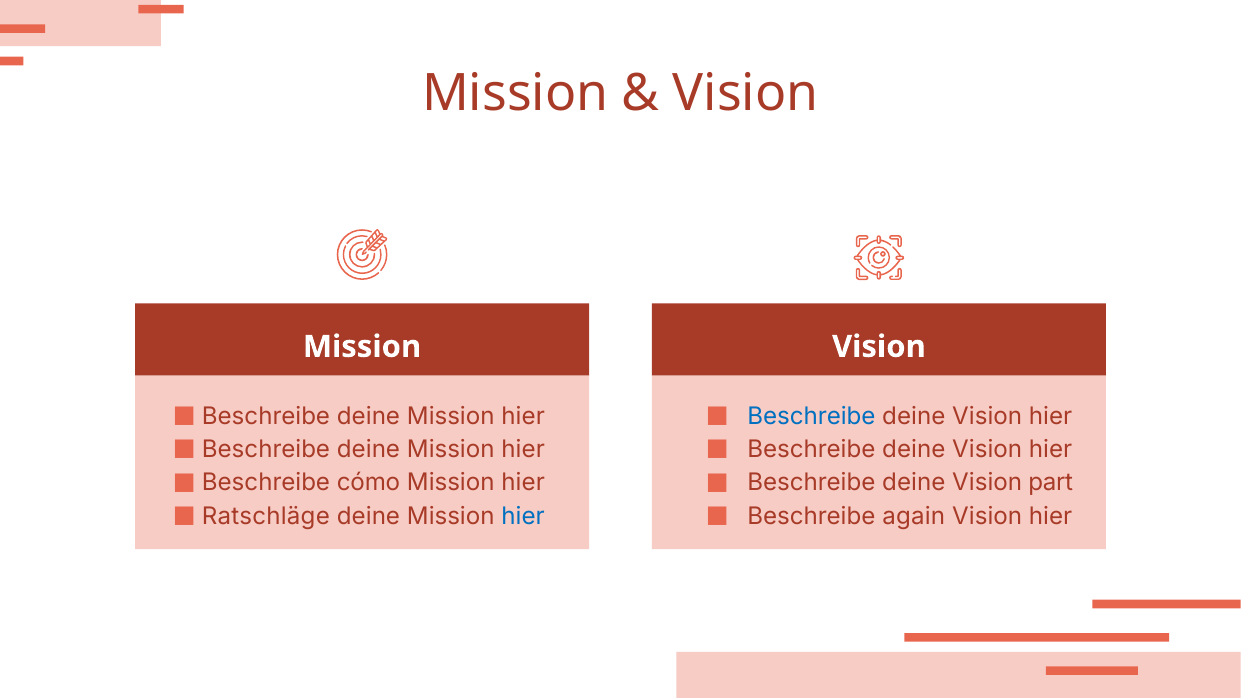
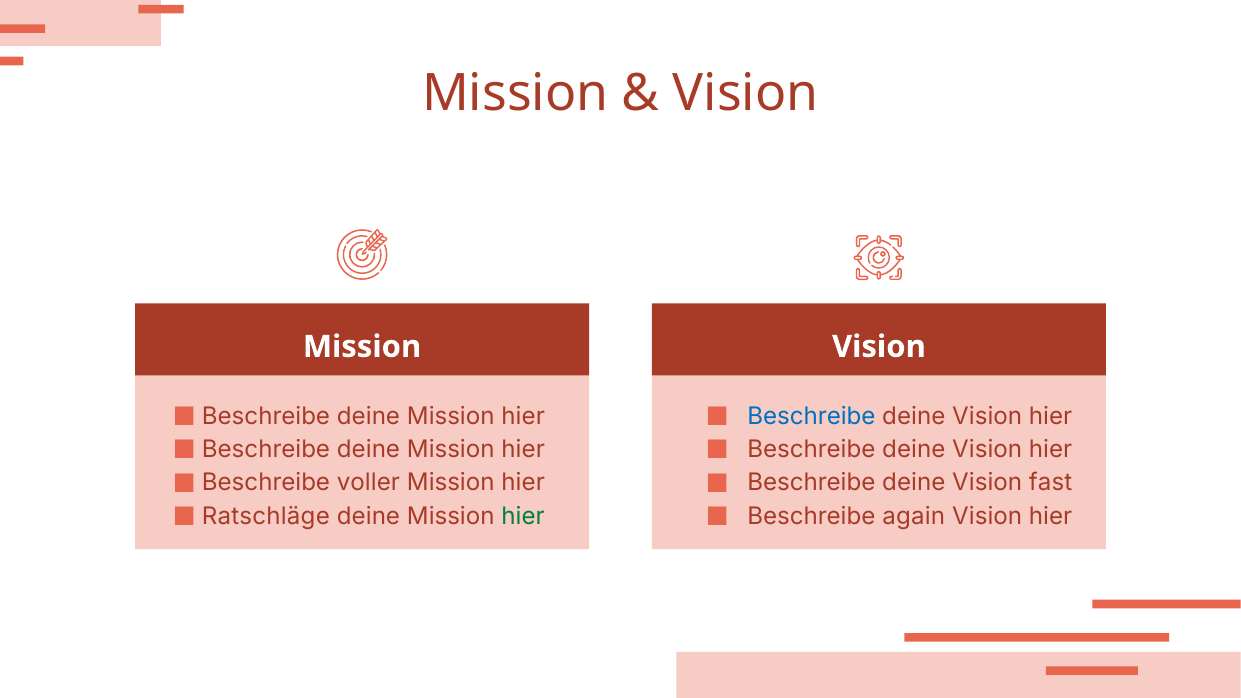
cómo: cómo -> voller
part: part -> fast
hier at (523, 516) colour: blue -> green
